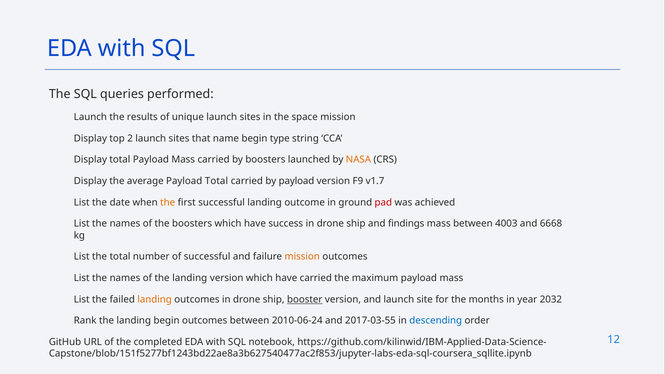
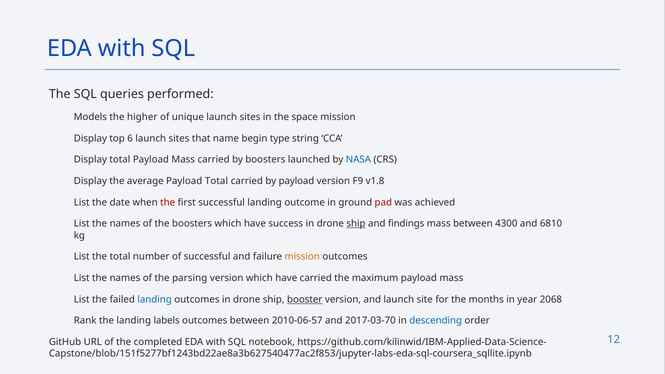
Launch at (90, 117): Launch -> Models
results: results -> higher
2: 2 -> 6
NASA colour: orange -> blue
v1.7: v1.7 -> v1.8
the at (168, 202) colour: orange -> red
ship at (356, 224) underline: none -> present
4003: 4003 -> 4300
6668: 6668 -> 6810
of the landing: landing -> parsing
landing at (155, 299) colour: orange -> blue
2032: 2032 -> 2068
landing begin: begin -> labels
2010-06-24: 2010-06-24 -> 2010-06-57
2017-03-55: 2017-03-55 -> 2017-03-70
